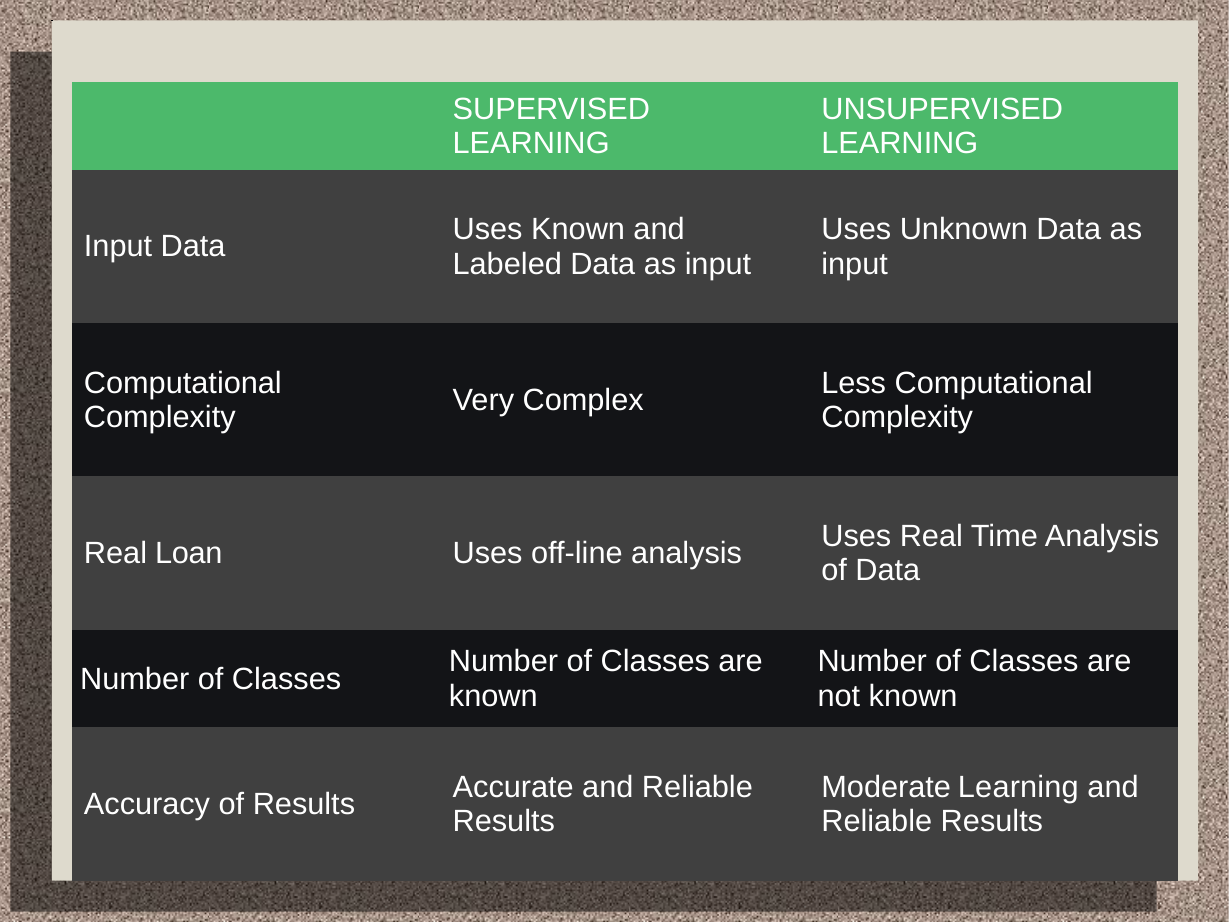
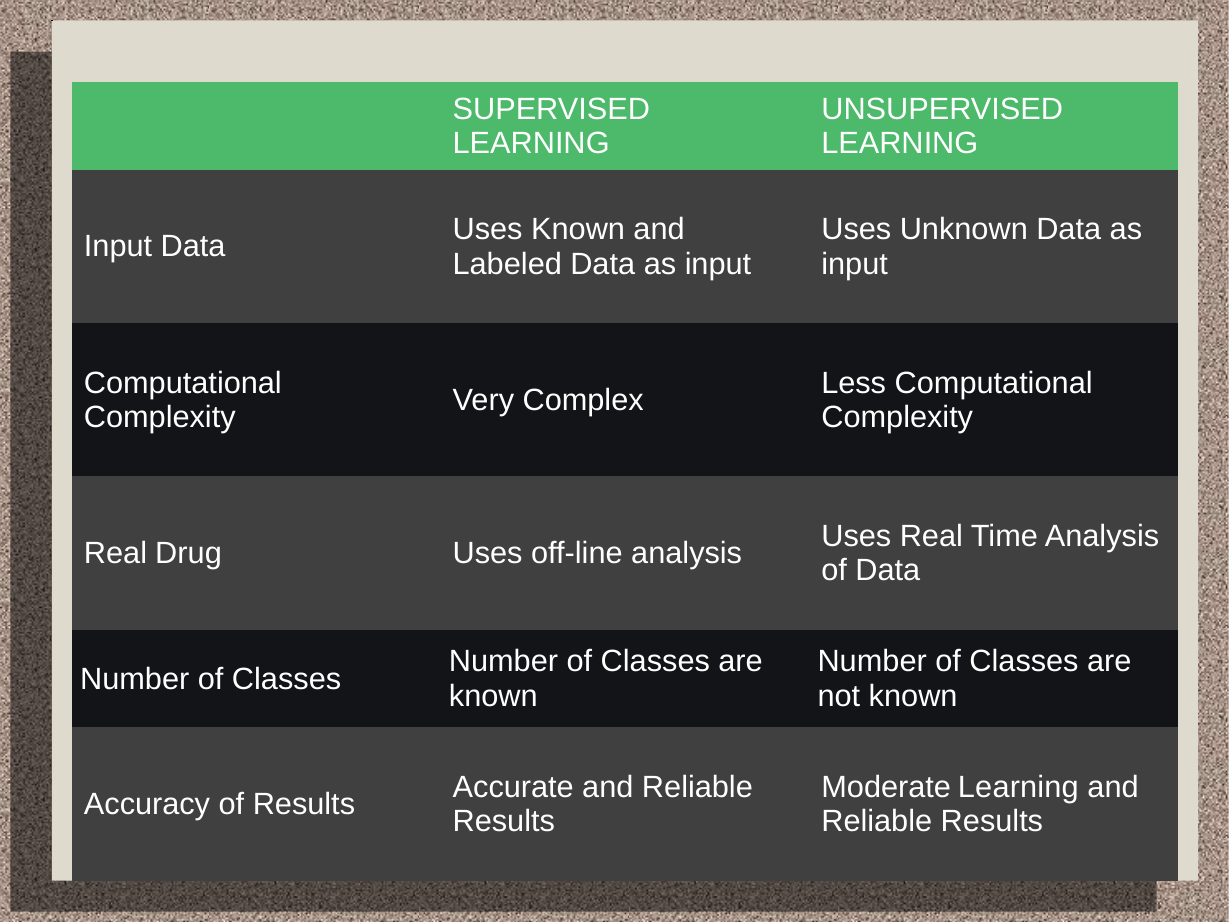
Loan: Loan -> Drug
